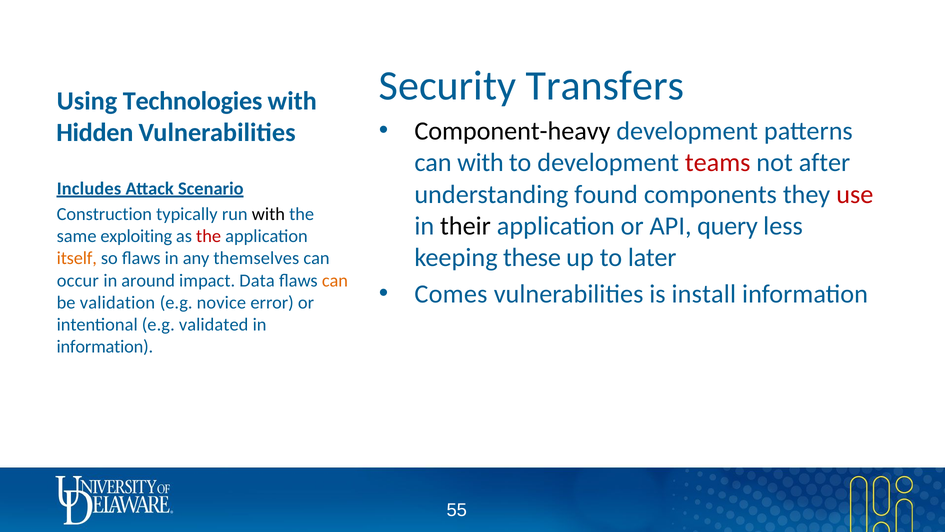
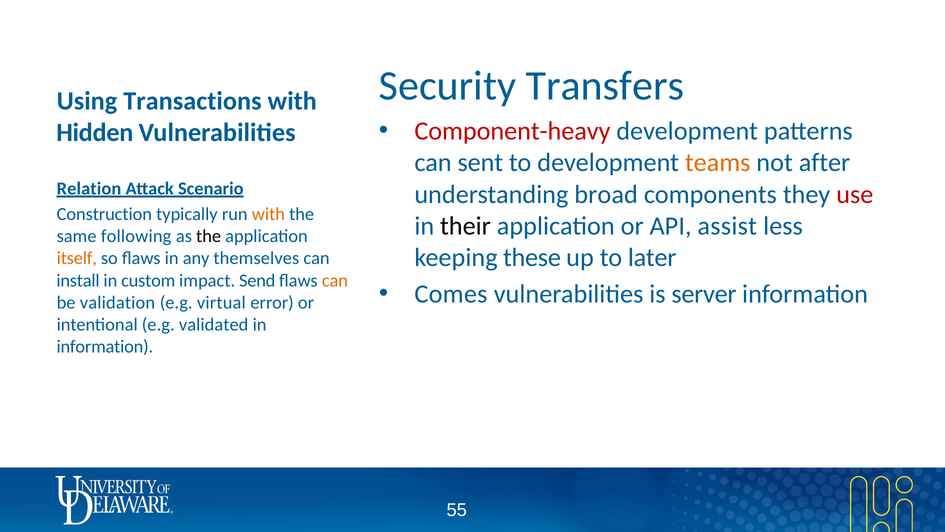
Technologies: Technologies -> Transactions
Component-heavy colour: black -> red
can with: with -> sent
teams colour: red -> orange
Includes: Includes -> Relation
found: found -> broad
with at (268, 214) colour: black -> orange
query: query -> assist
exploiting: exploiting -> following
the at (209, 236) colour: red -> black
occur: occur -> install
around: around -> custom
Data: Data -> Send
install: install -> server
novice: novice -> virtual
